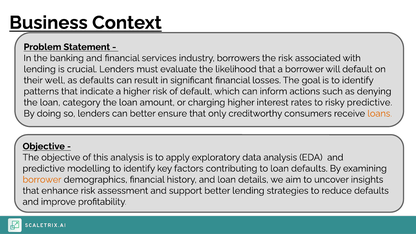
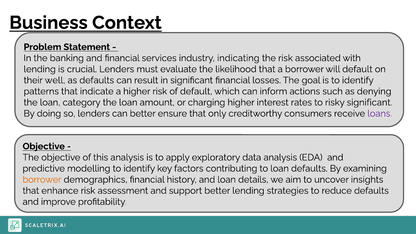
borrowers: borrowers -> indicating
risky predictive: predictive -> significant
loans colour: orange -> purple
